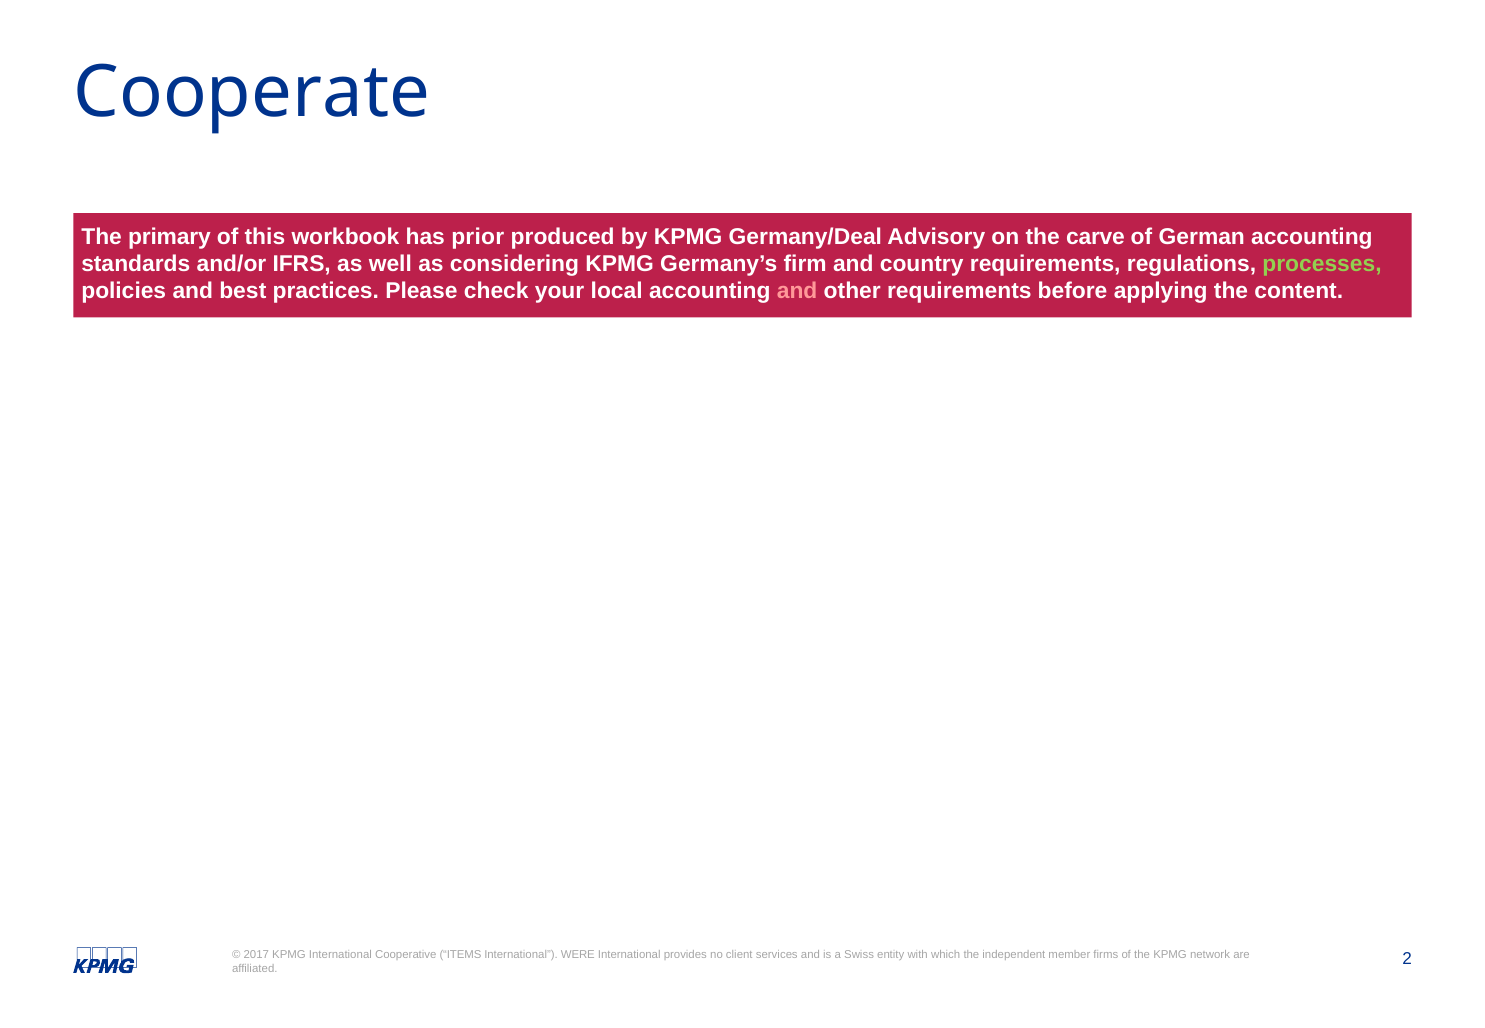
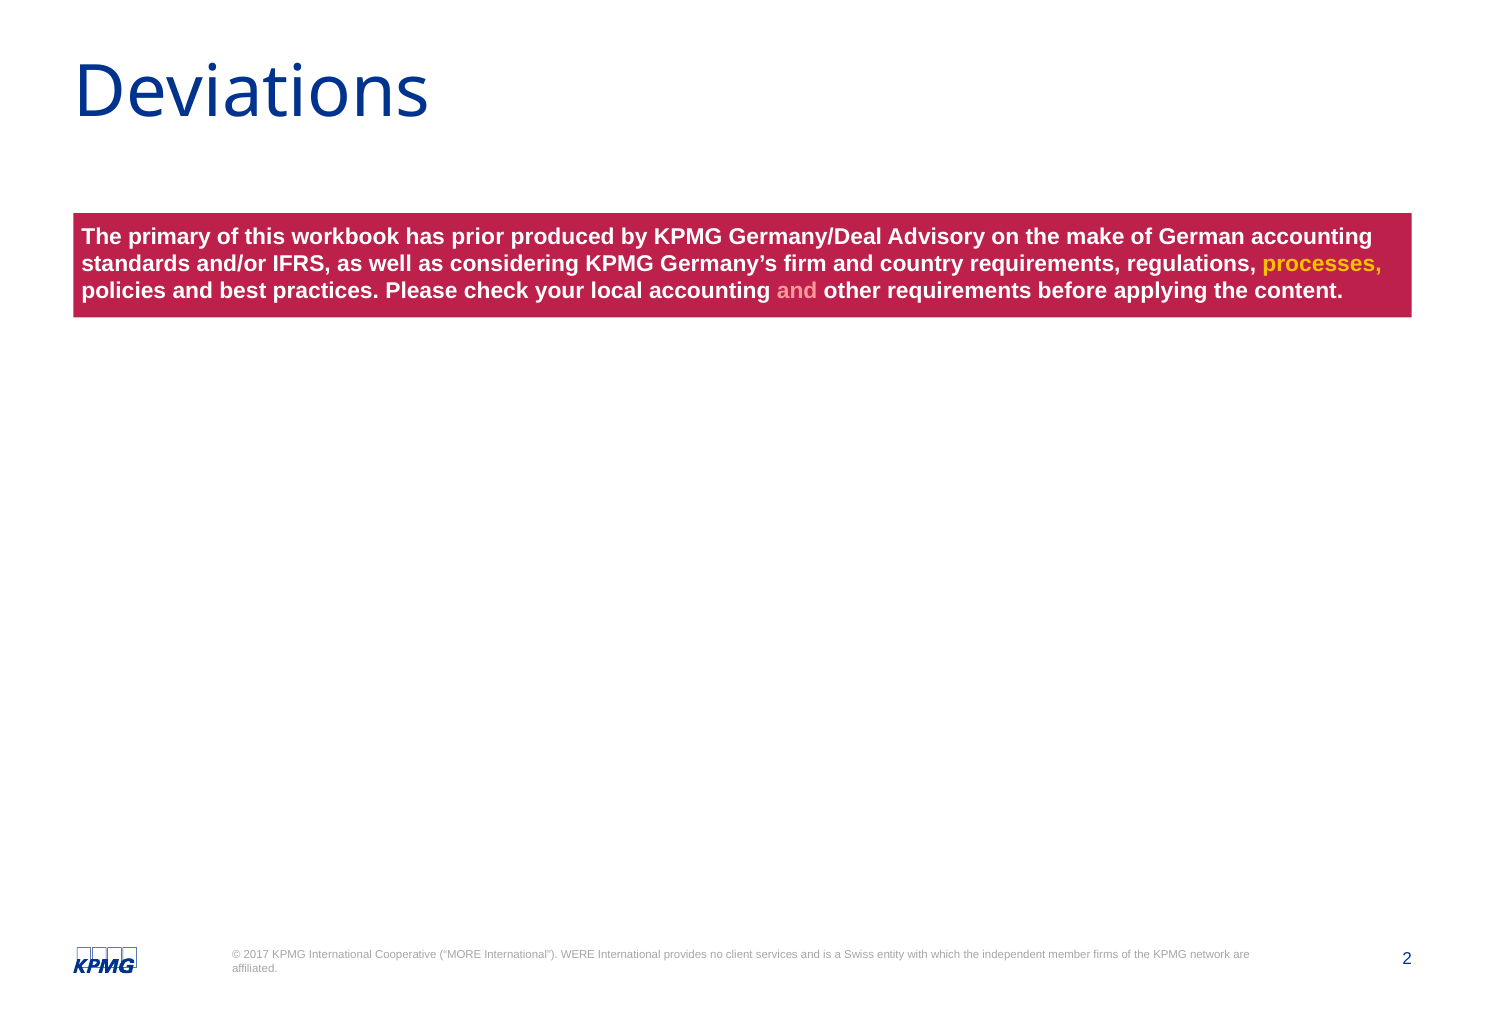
Cooperate: Cooperate -> Deviations
carve: carve -> make
processes colour: light green -> yellow
ITEMS: ITEMS -> MORE
